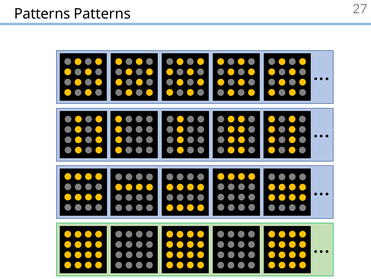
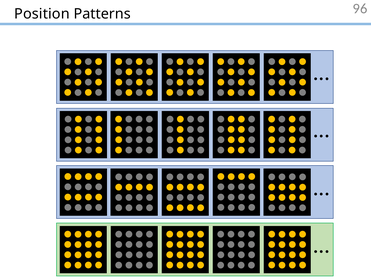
Patterns at (42, 14): Patterns -> Position
27: 27 -> 96
